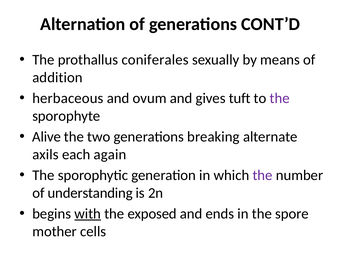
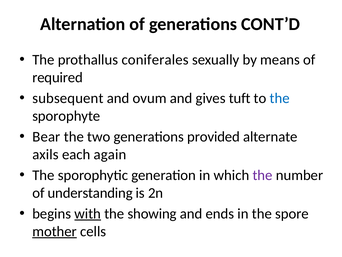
addition: addition -> required
herbaceous: herbaceous -> subsequent
the at (280, 98) colour: purple -> blue
Alive: Alive -> Bear
breaking: breaking -> provided
exposed: exposed -> showing
mother underline: none -> present
